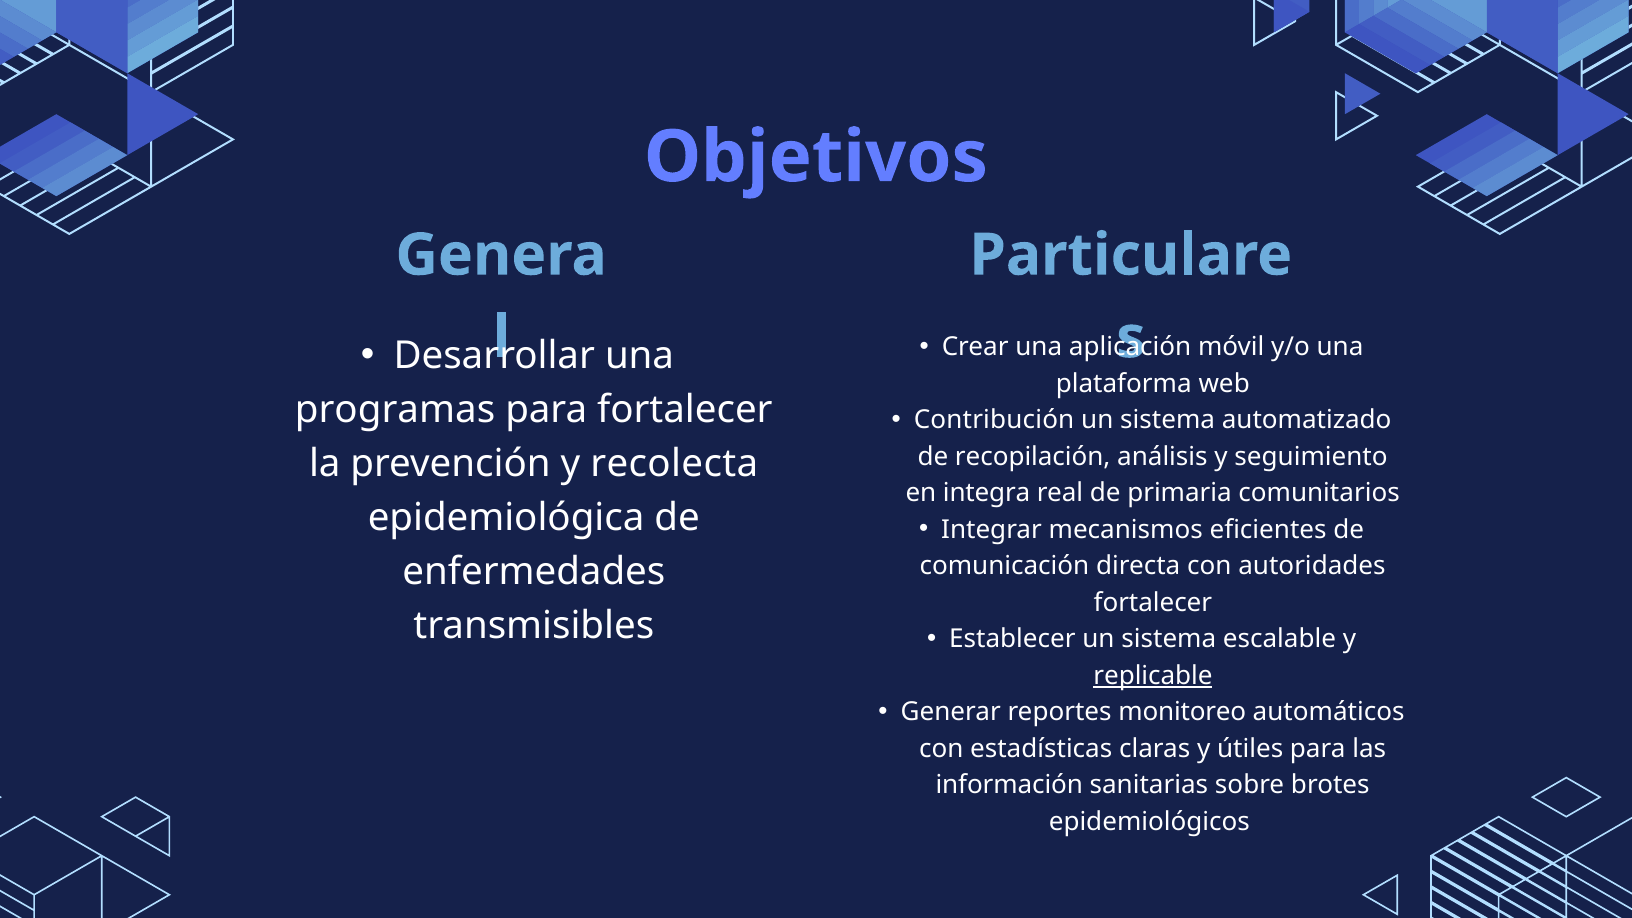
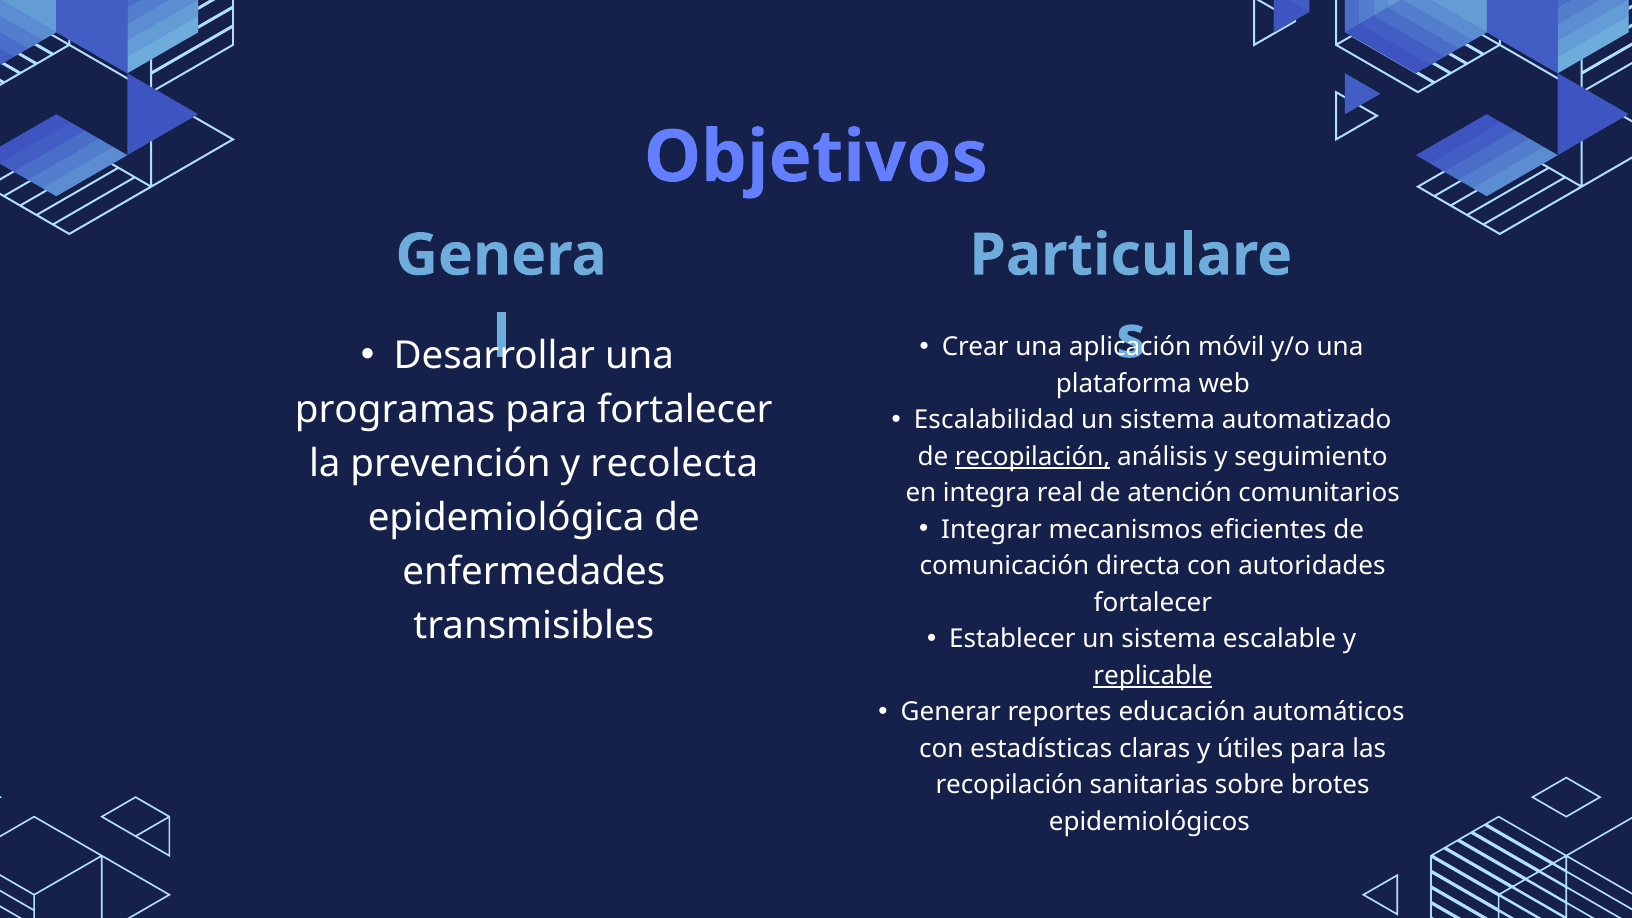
Contribución: Contribución -> Escalabilidad
recopilación at (1033, 457) underline: none -> present
primaria: primaria -> atención
monitoreo: monitoreo -> educación
información at (1009, 785): información -> recopilación
